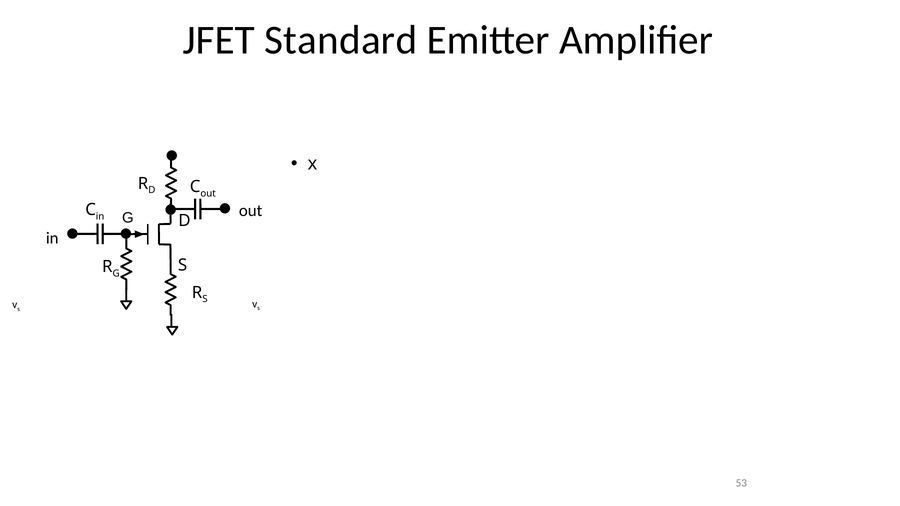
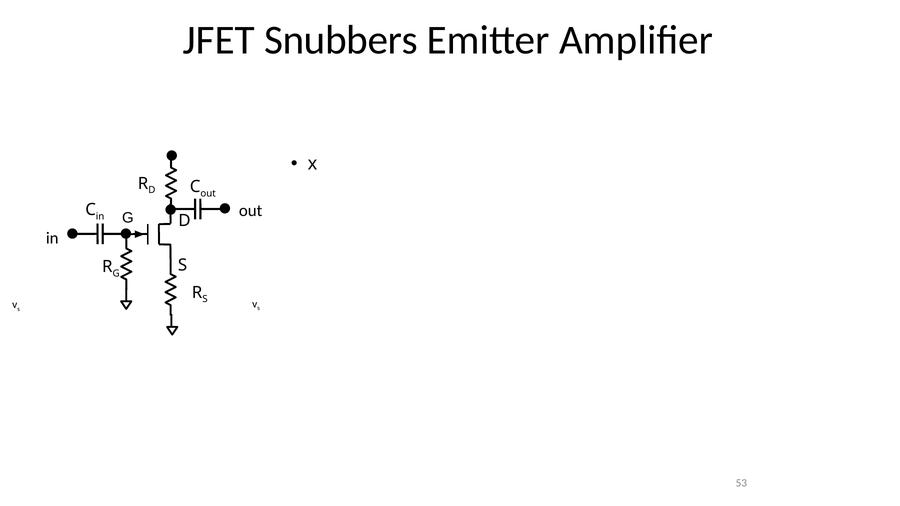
Standard: Standard -> Snubbers
